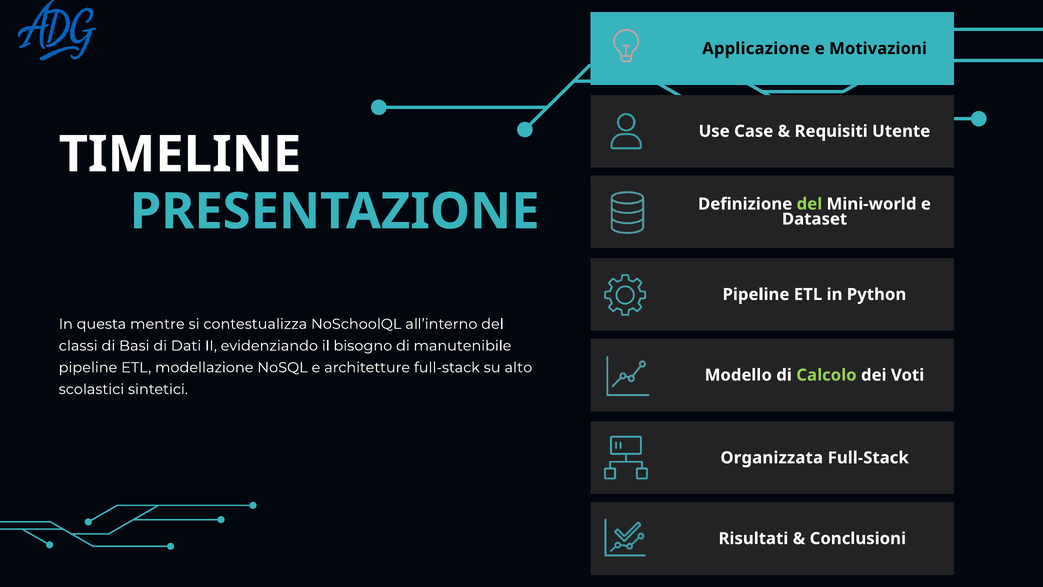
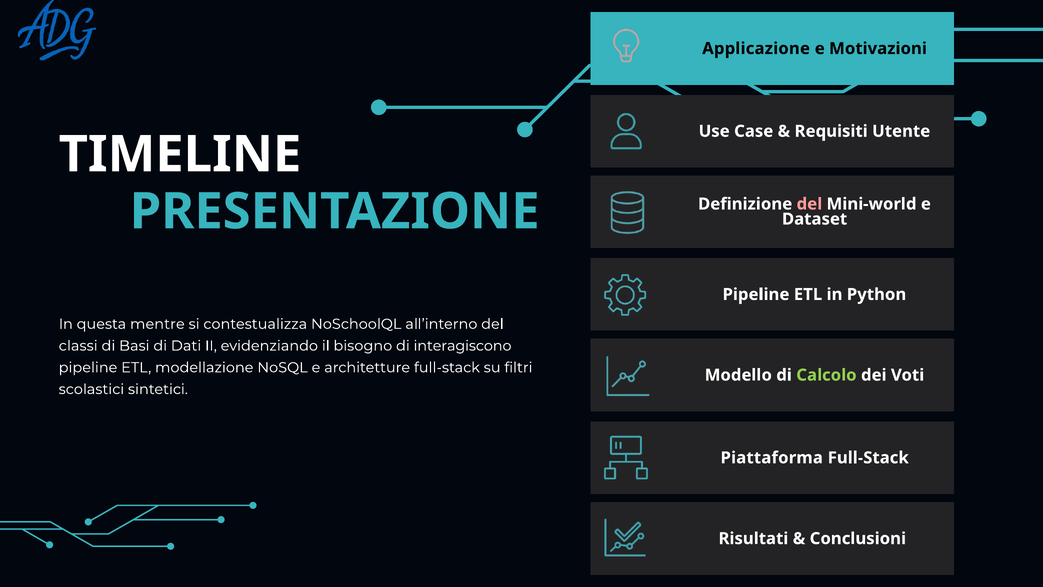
del at (809, 204) colour: light green -> pink
manutenibile: manutenibile -> interagiscono
alto: alto -> filtri
Organizzata: Organizzata -> Piattaforma
